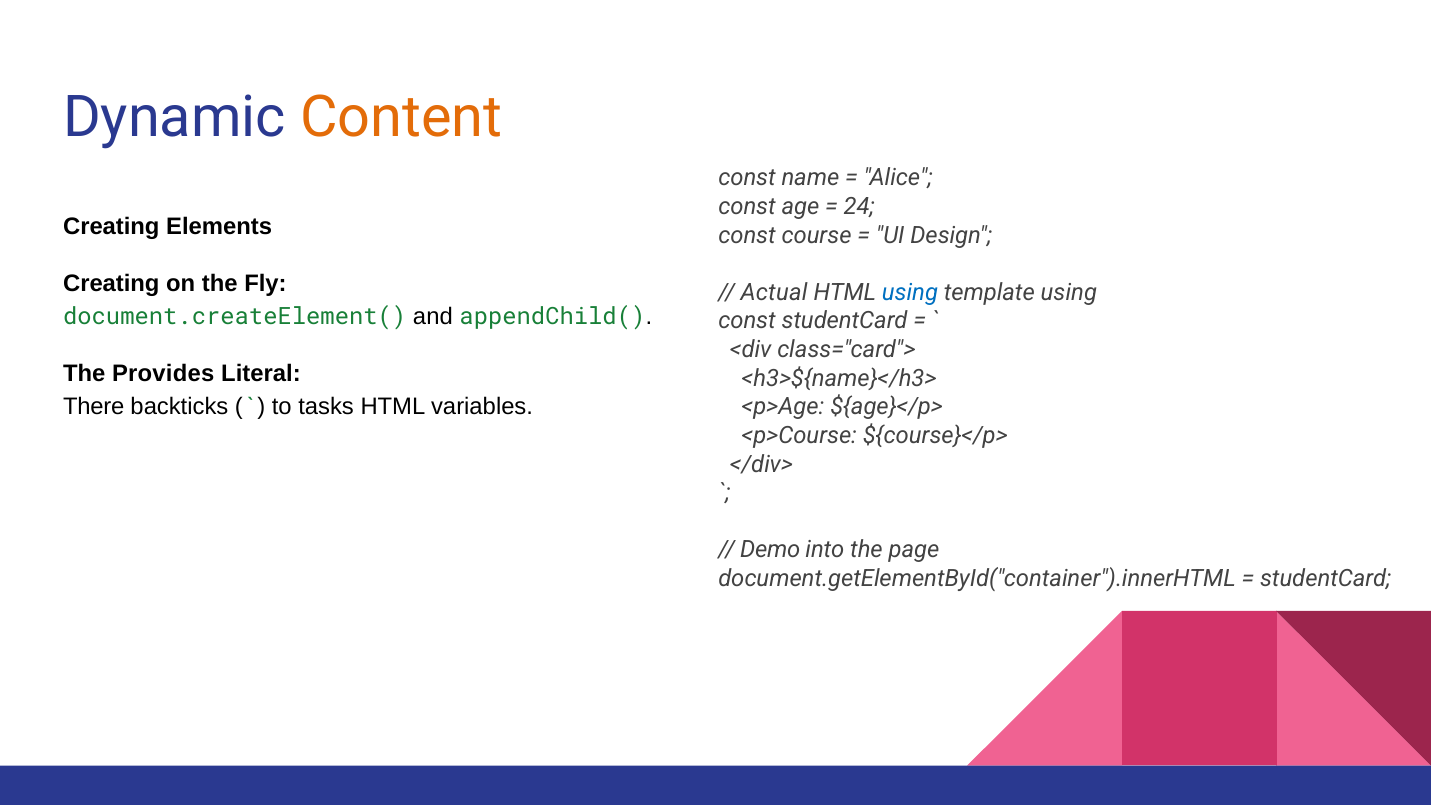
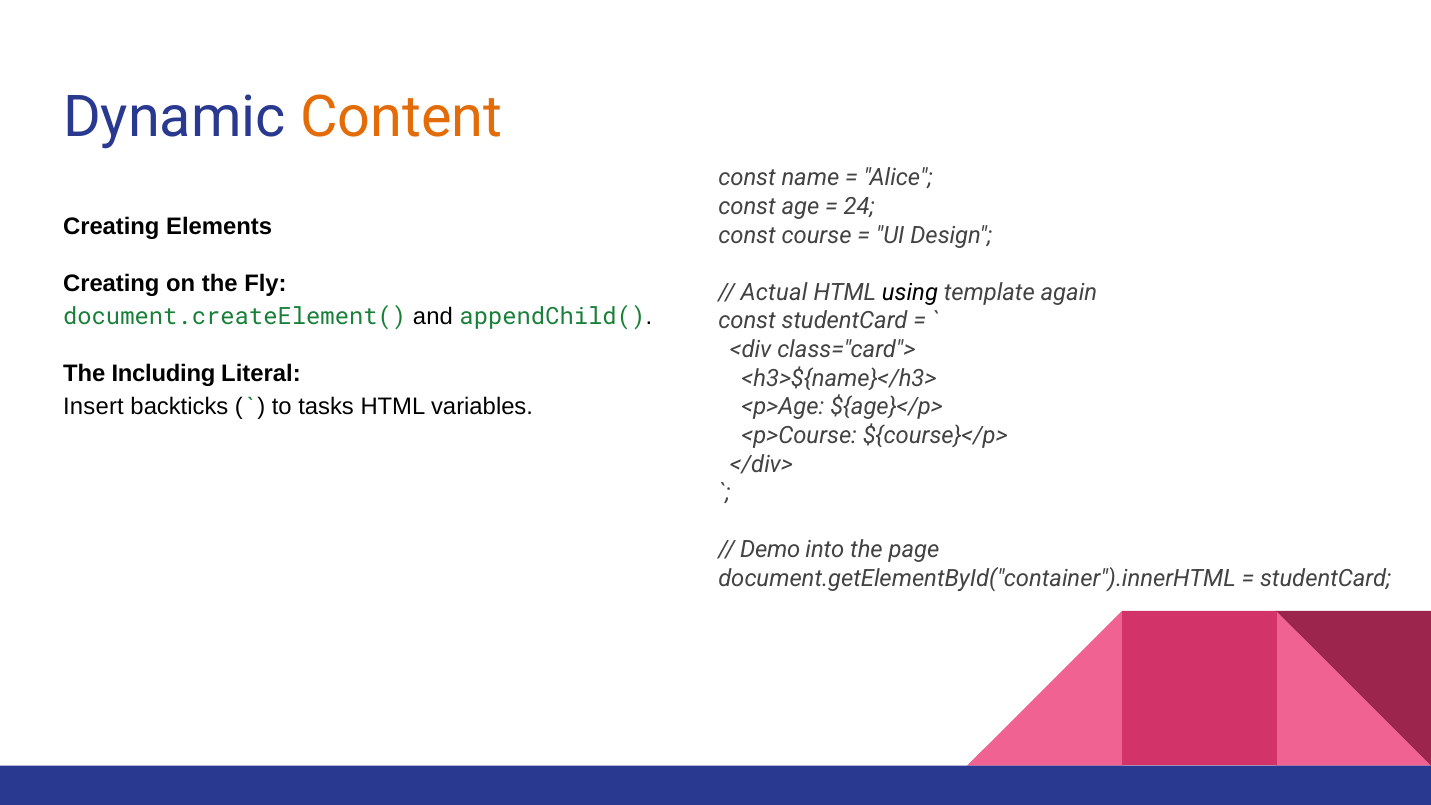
using at (910, 292) colour: blue -> black
template using: using -> again
Provides: Provides -> Including
There: There -> Insert
